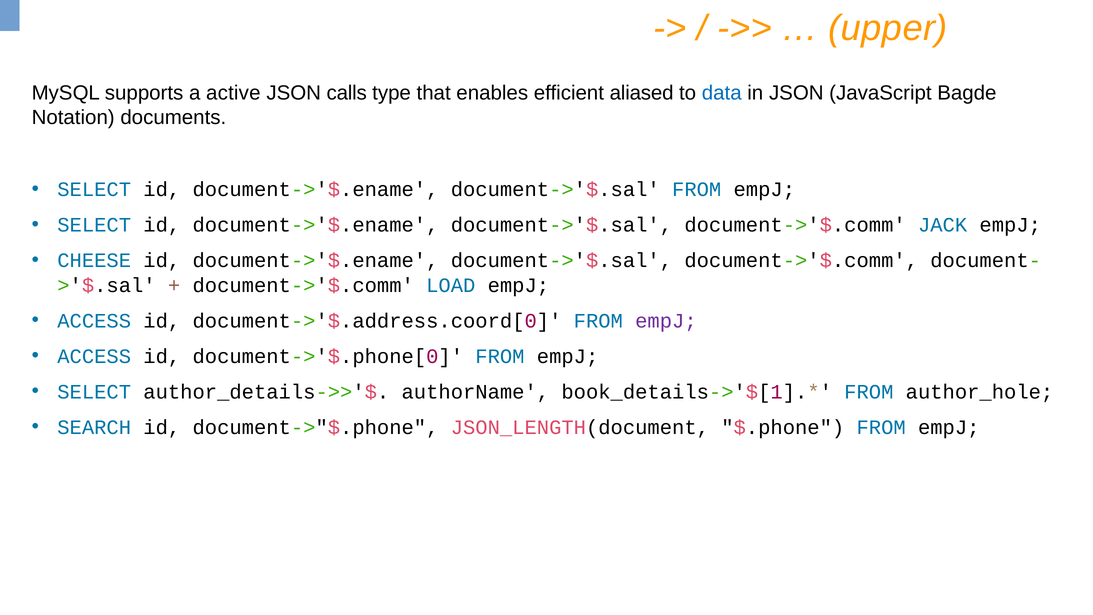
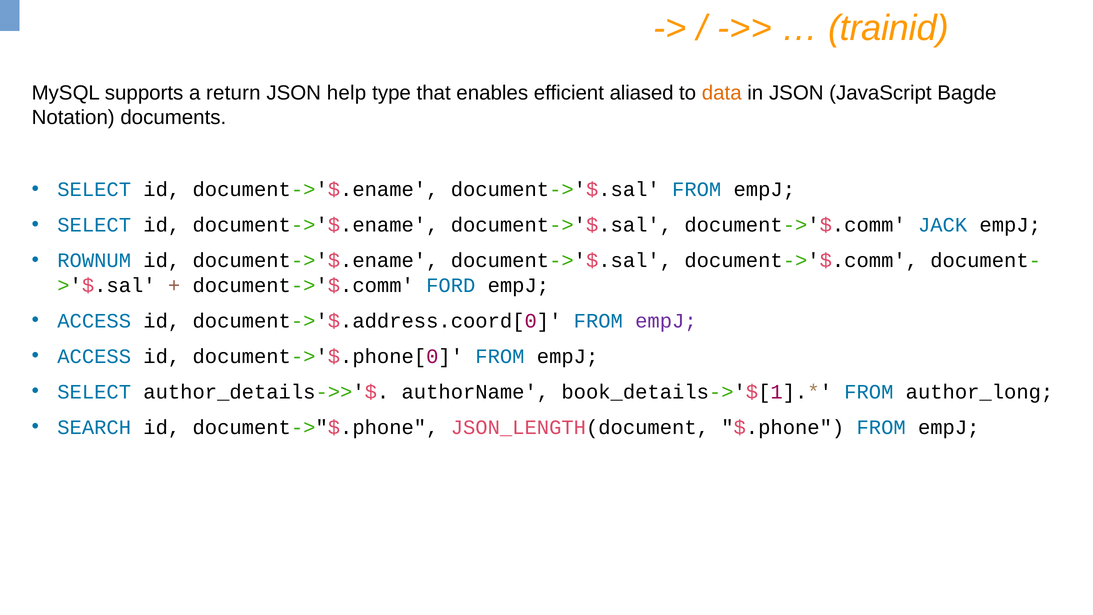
upper: upper -> trainid
active: active -> return
calls: calls -> help
data colour: blue -> orange
CHEESE: CHEESE -> ROWNUM
LOAD: LOAD -> FORD
author_hole: author_hole -> author_long
